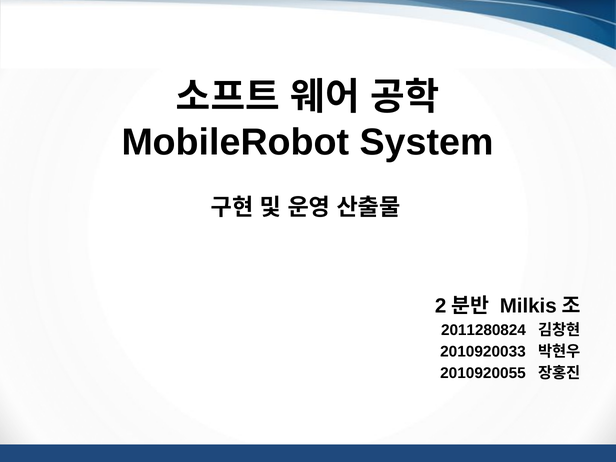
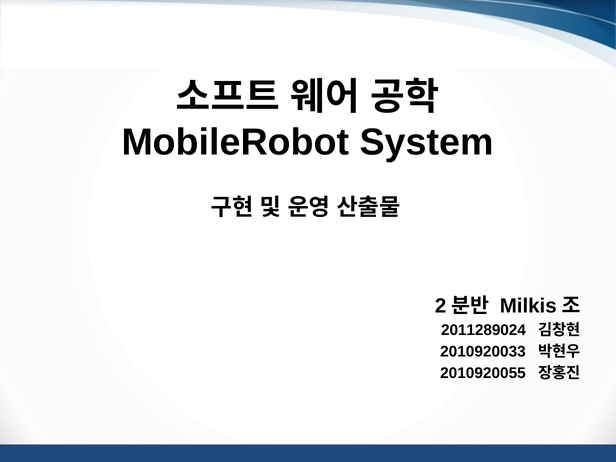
2011280824: 2011280824 -> 2011289024
